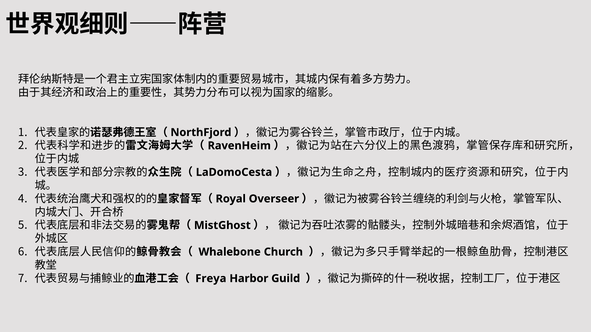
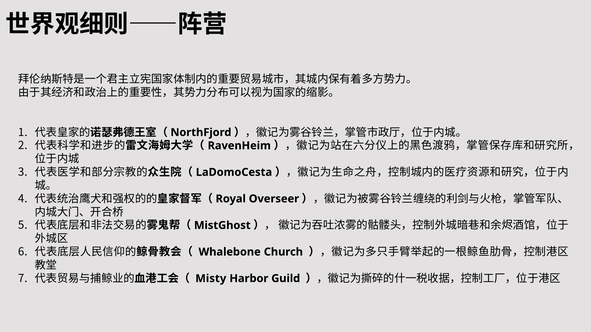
Freya: Freya -> Misty
